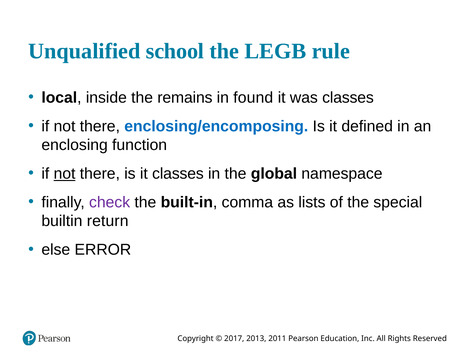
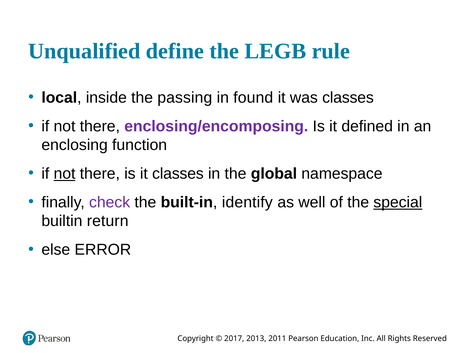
school: school -> define
remains: remains -> passing
enclosing/encomposing colour: blue -> purple
comma: comma -> identify
lists: lists -> well
special underline: none -> present
